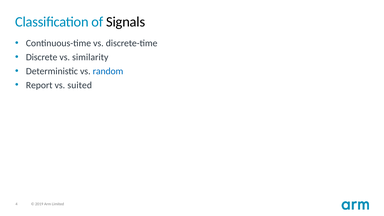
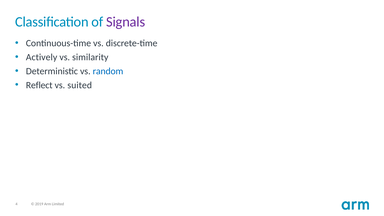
Signals colour: black -> purple
Discrete: Discrete -> Actively
Report: Report -> Reflect
